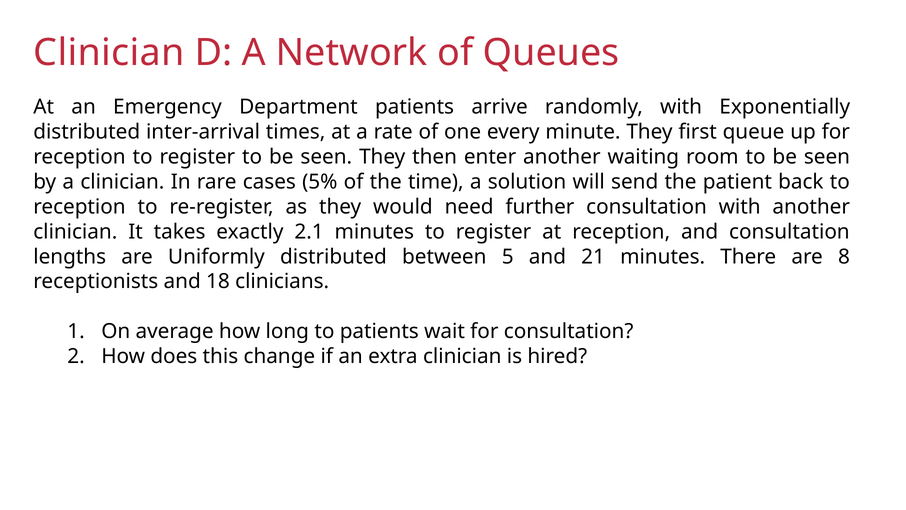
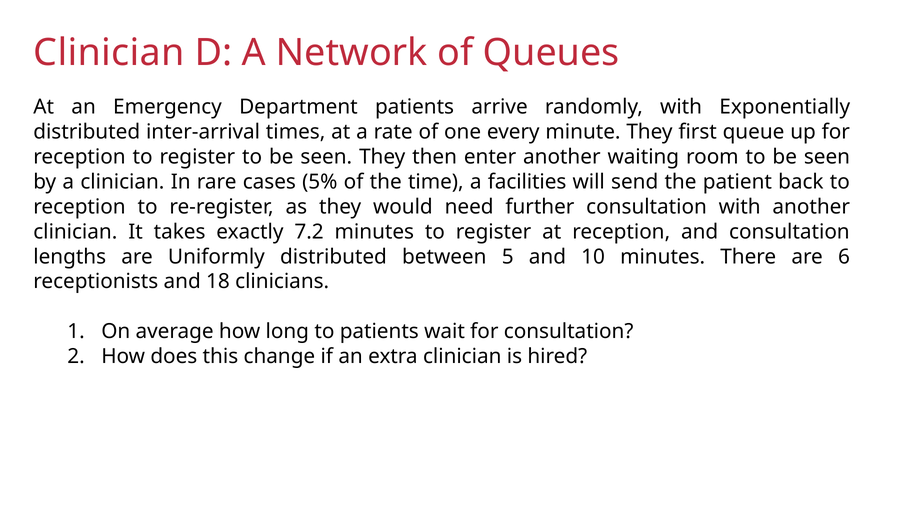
solution: solution -> facilities
2.1: 2.1 -> 7.2
21: 21 -> 10
8: 8 -> 6
